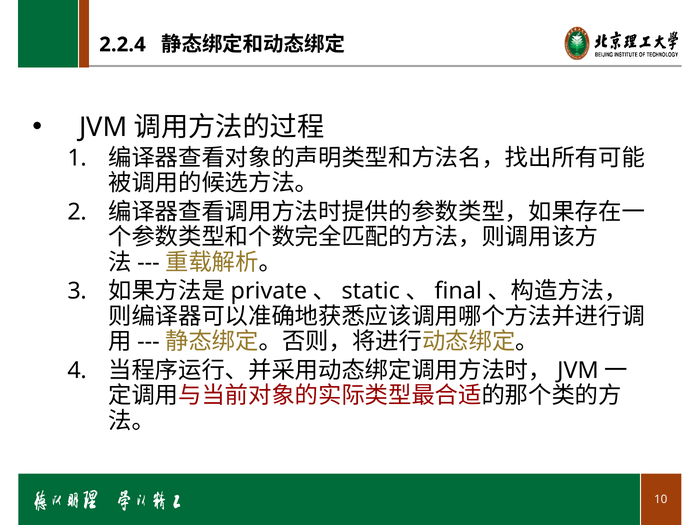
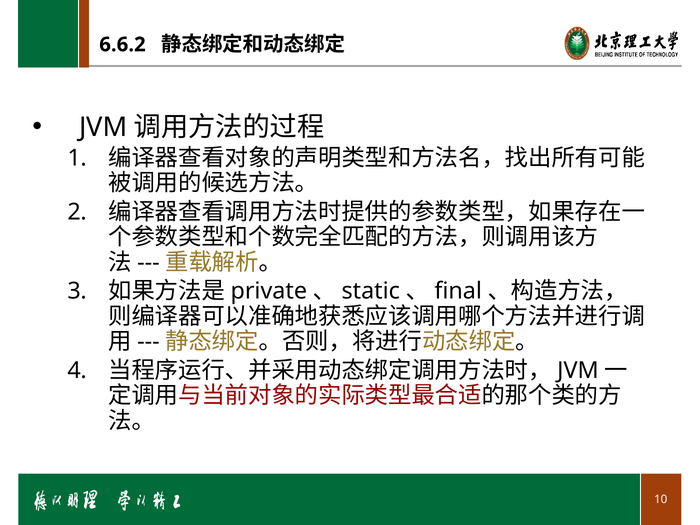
2.2.4: 2.2.4 -> 6.6.2
